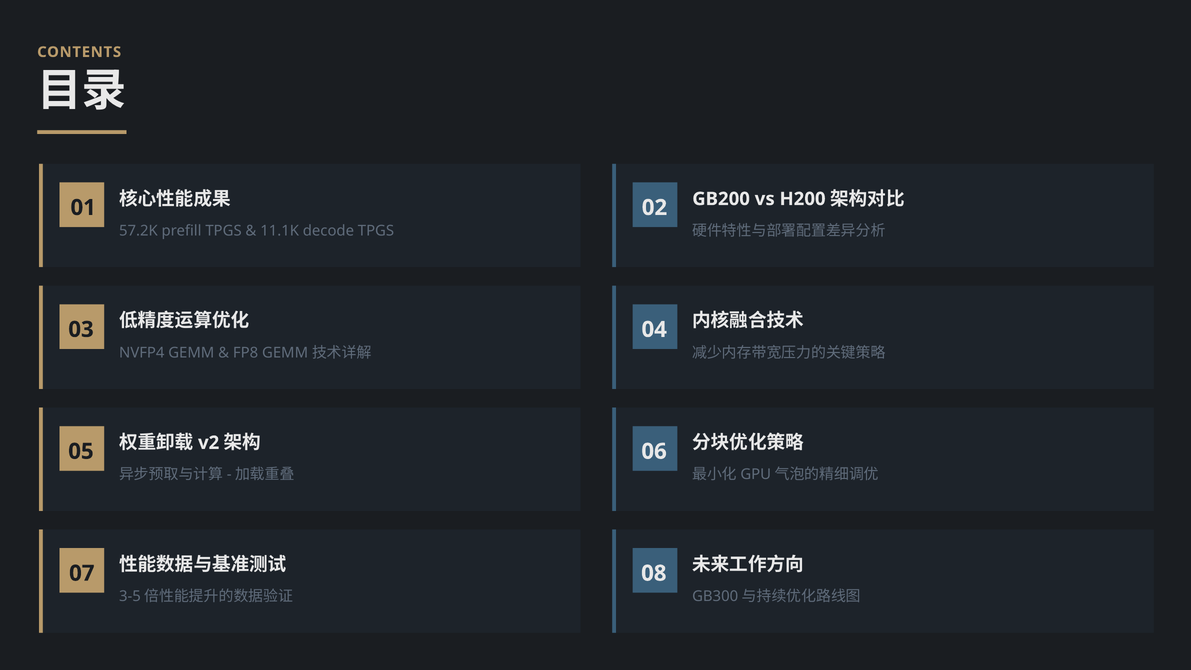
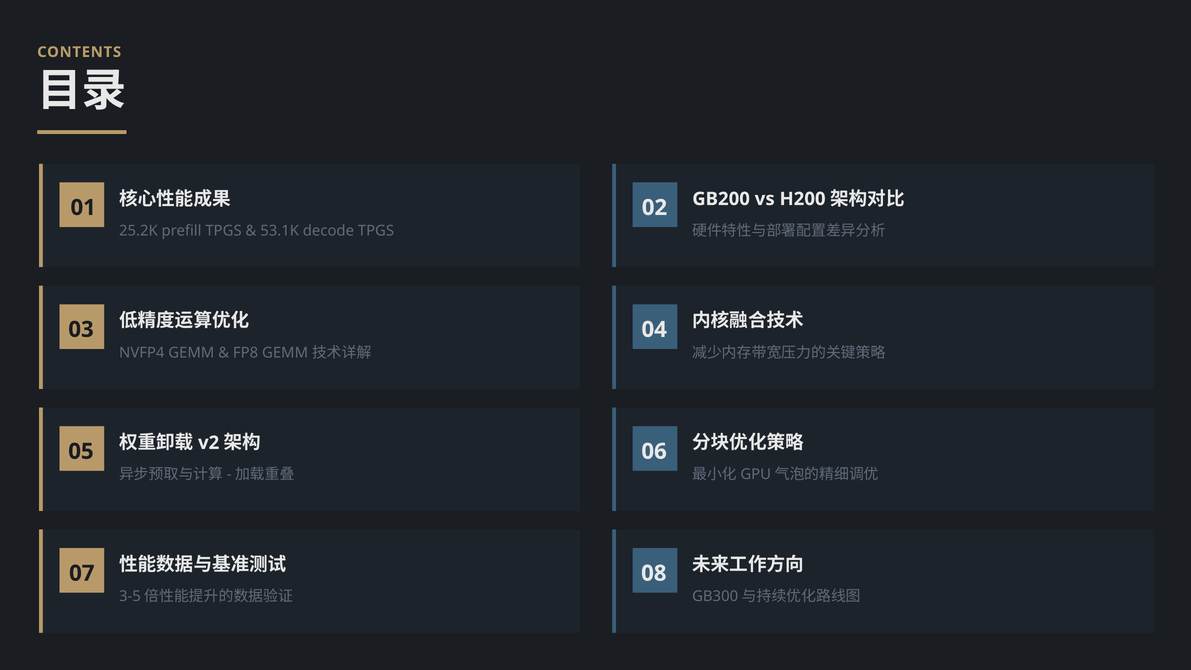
57.2K: 57.2K -> 25.2K
11.1K: 11.1K -> 53.1K
